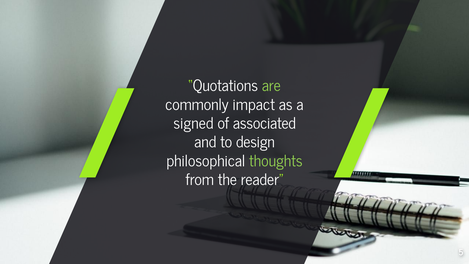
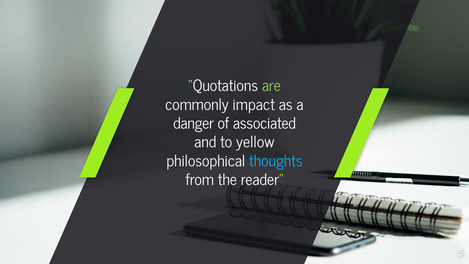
signed: signed -> danger
design: design -> yellow
thoughts colour: light green -> light blue
